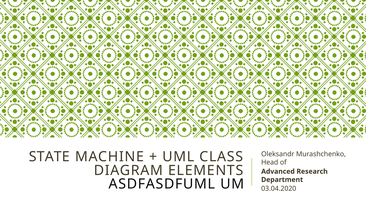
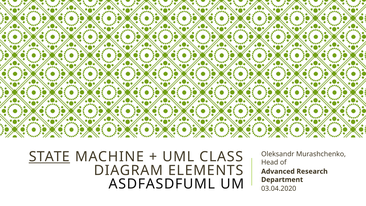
STATE underline: none -> present
